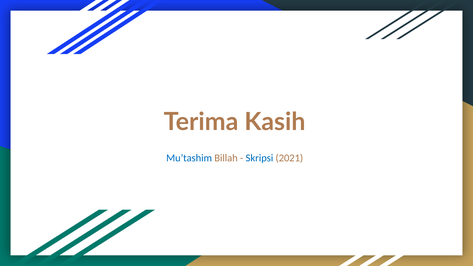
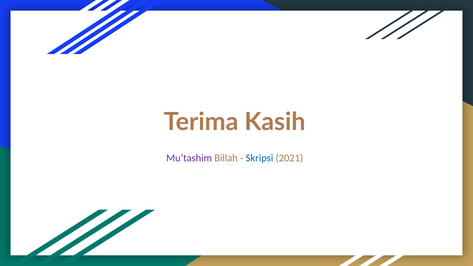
Mu’tashim colour: blue -> purple
